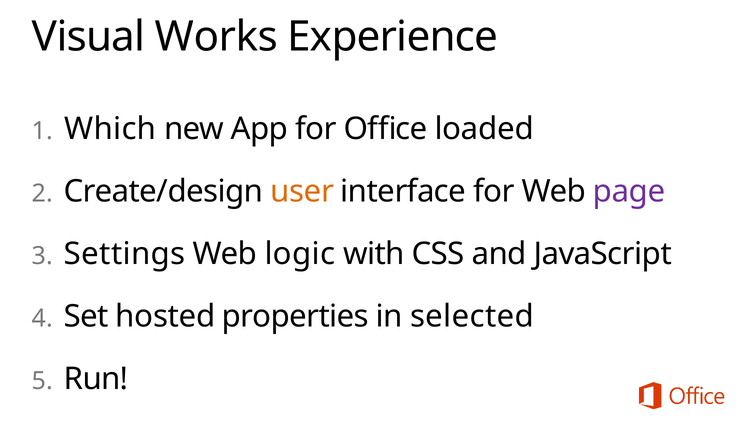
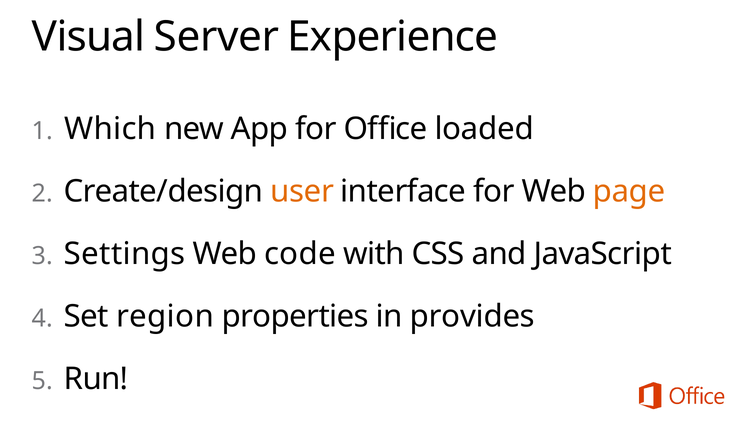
Works: Works -> Server
page colour: purple -> orange
logic: logic -> code
hosted: hosted -> region
selected: selected -> provides
